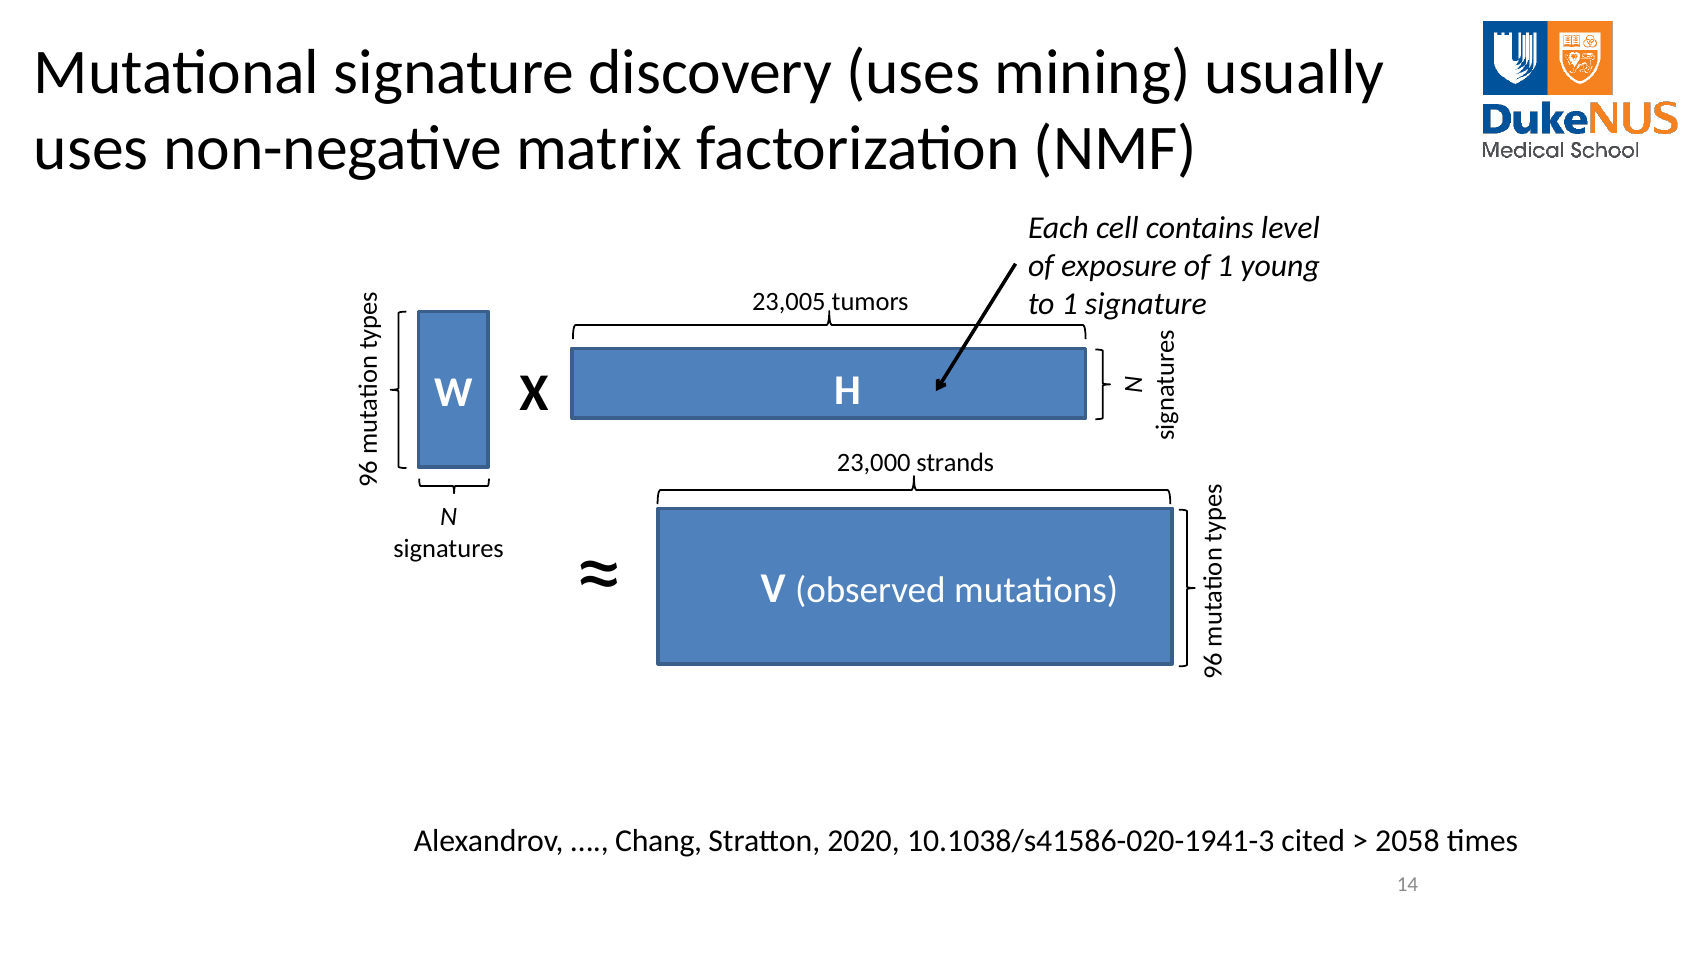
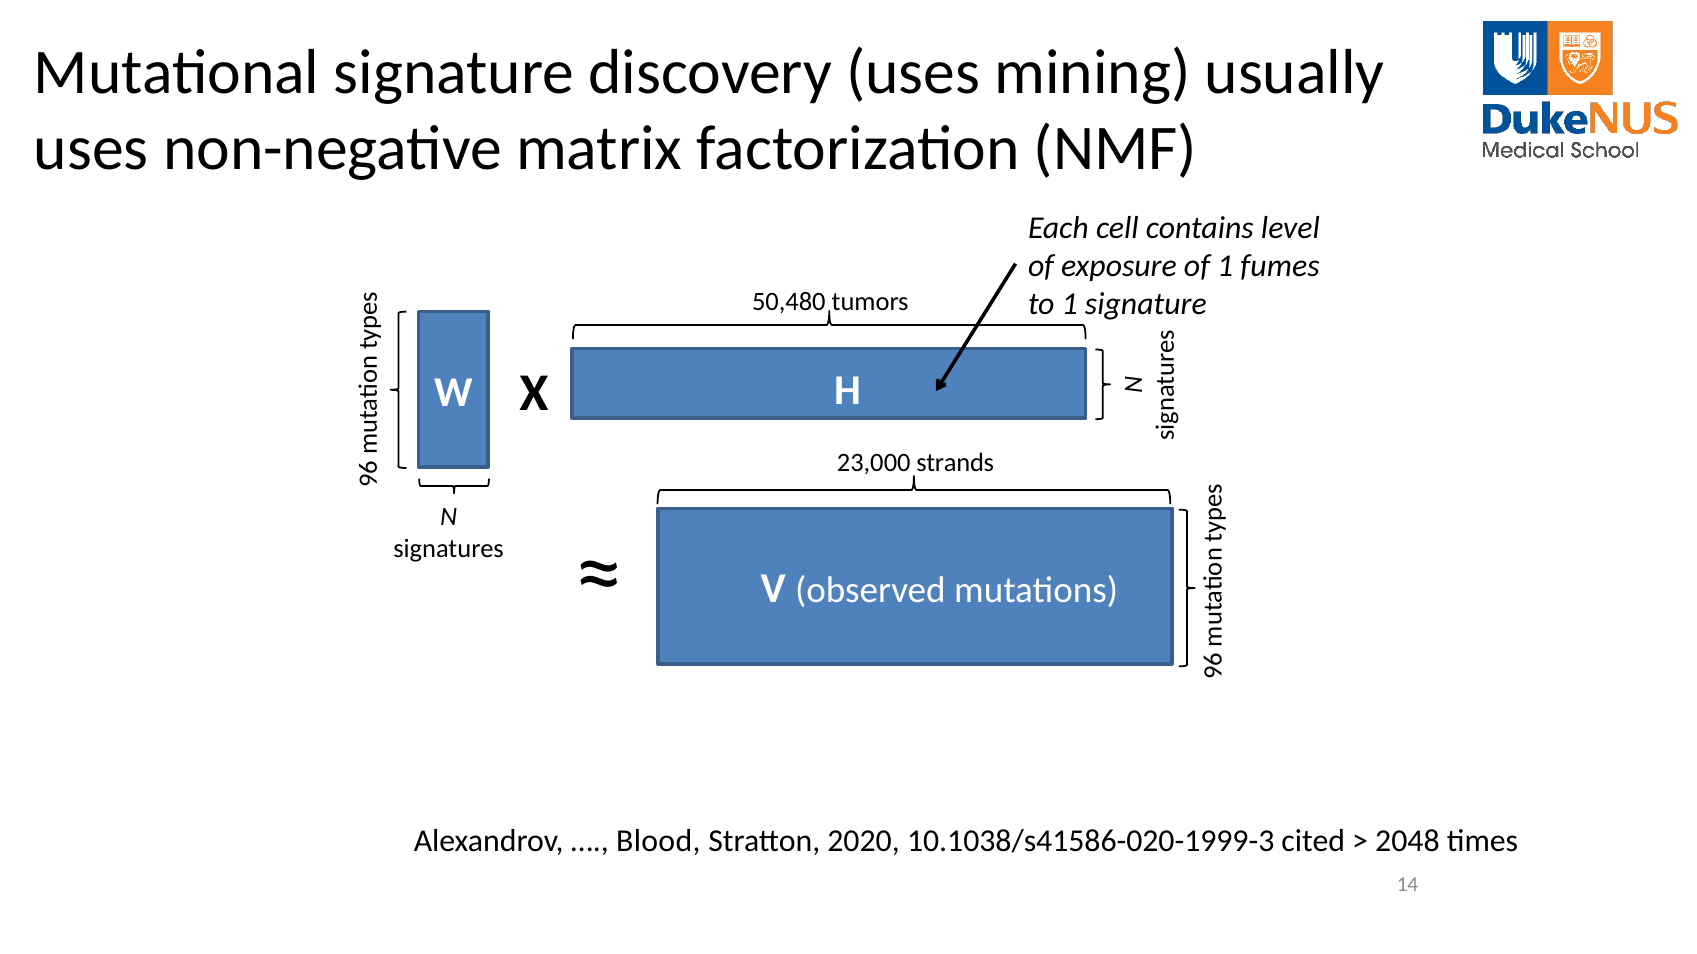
young: young -> fumes
23,005: 23,005 -> 50,480
Chang: Chang -> Blood
10.1038/s41586-020-1941-3: 10.1038/s41586-020-1941-3 -> 10.1038/s41586-020-1999-3
2058: 2058 -> 2048
